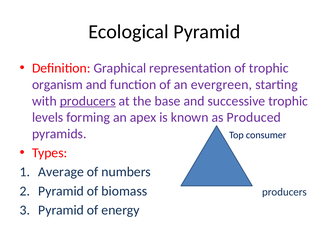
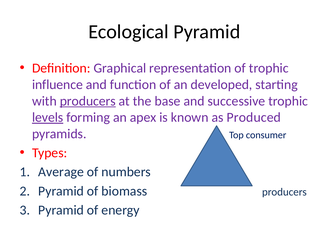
organism: organism -> influence
evergreen: evergreen -> developed
levels underline: none -> present
